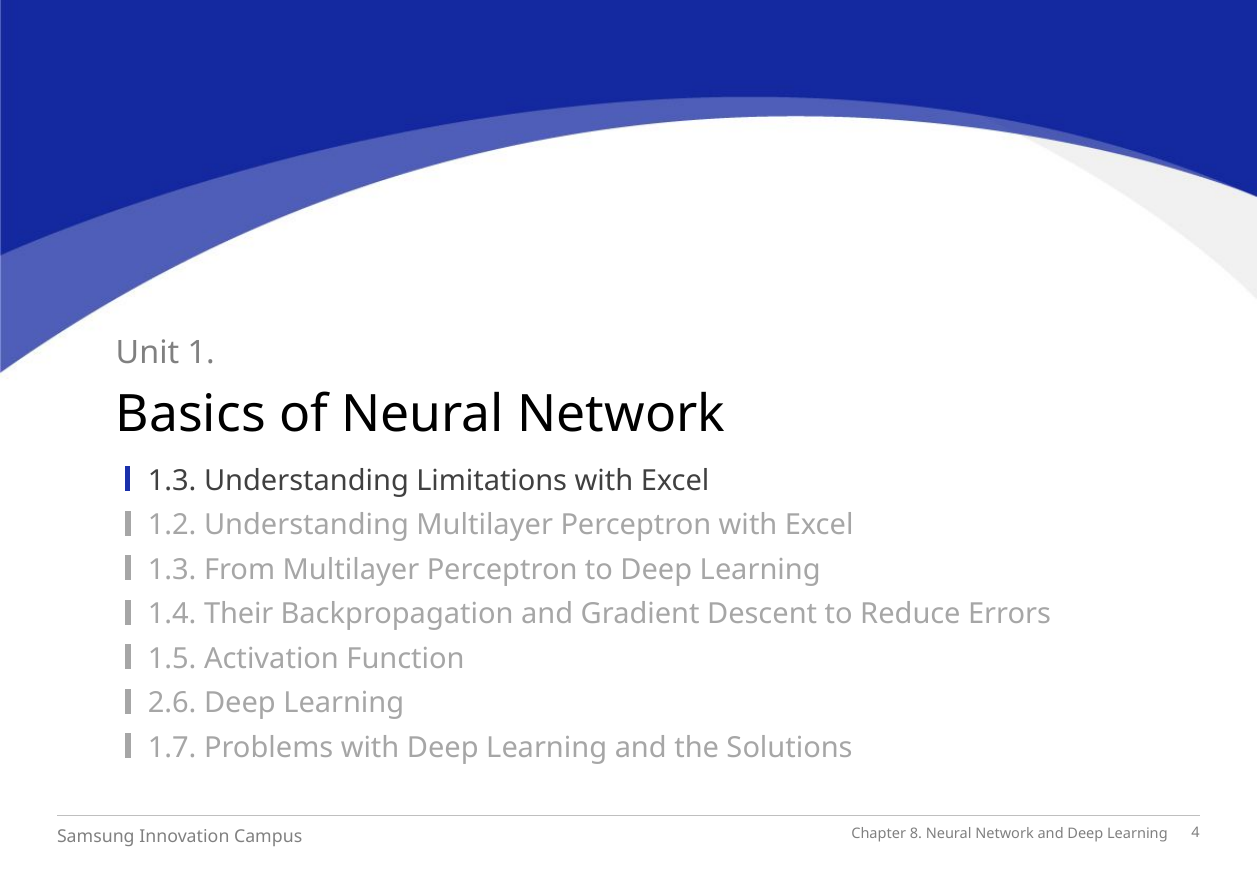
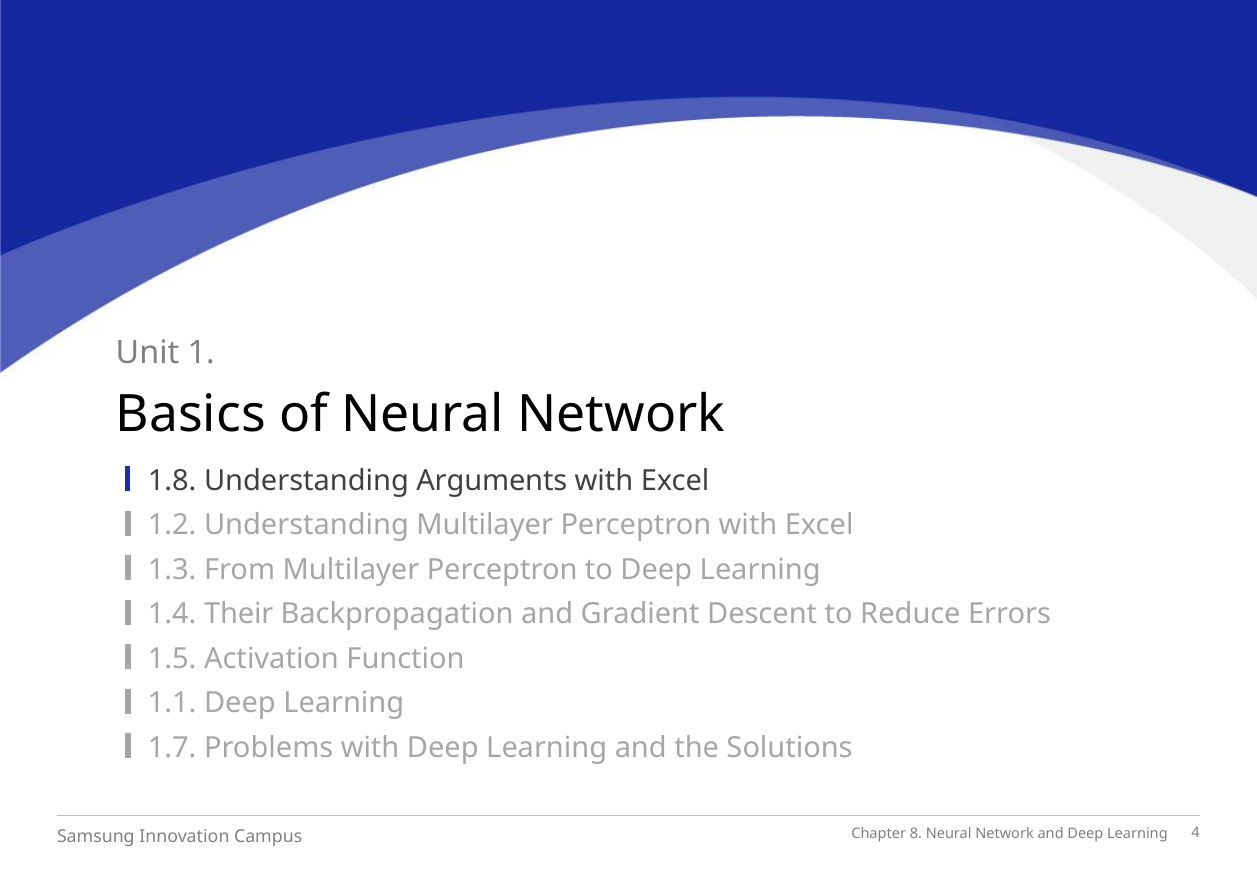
1.3 at (172, 481): 1.3 -> 1.8
Limitations: Limitations -> Arguments
2.6: 2.6 -> 1.1
